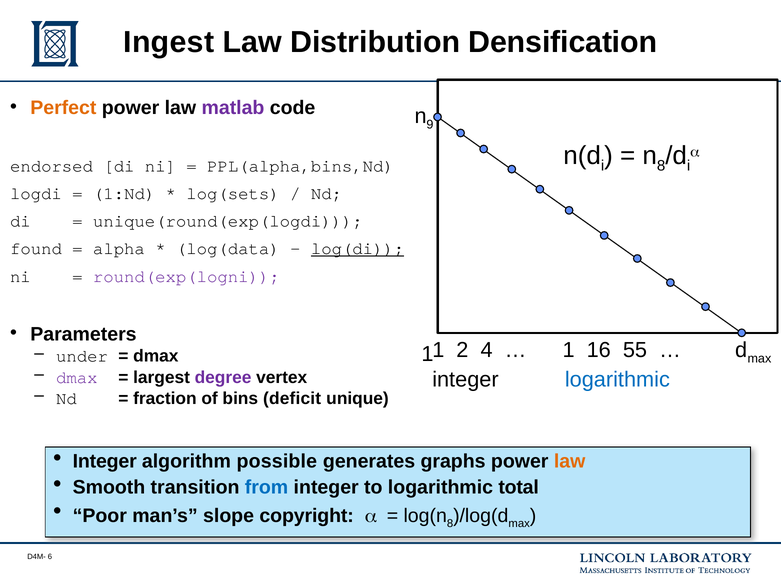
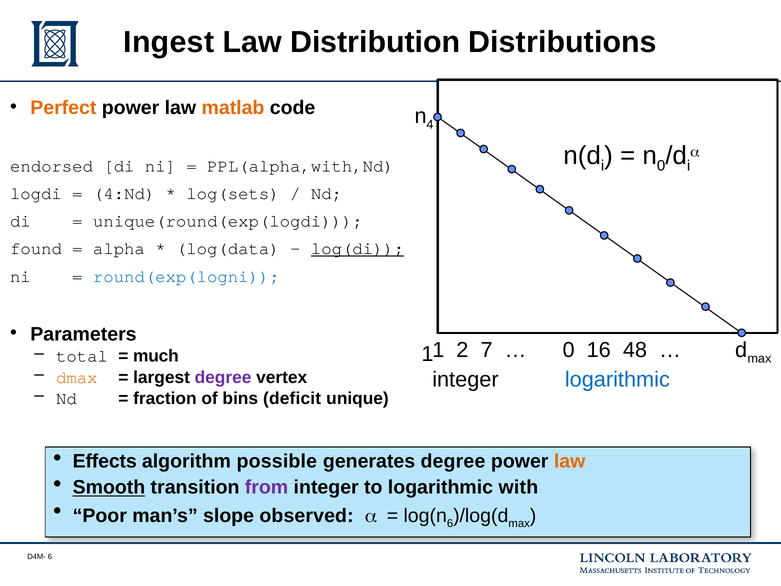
Densification: Densification -> Distributions
matlab colour: purple -> orange
9: 9 -> 4
8 at (661, 166): 8 -> 0
PPL(alpha,bins,Nd: PPL(alpha,bins,Nd -> PPL(alpha,with,Nd
1:Nd: 1:Nd -> 4:Nd
round(exp(logni colour: purple -> blue
4: 4 -> 7
1 at (569, 350): 1 -> 0
55: 55 -> 48
under: under -> total
dmax at (156, 356): dmax -> much
dmax at (77, 377) colour: purple -> orange
Integer at (105, 461): Integer -> Effects
generates graphs: graphs -> degree
Smooth underline: none -> present
from colour: blue -> purple
total: total -> with
copyright: copyright -> observed
8 at (450, 523): 8 -> 6
